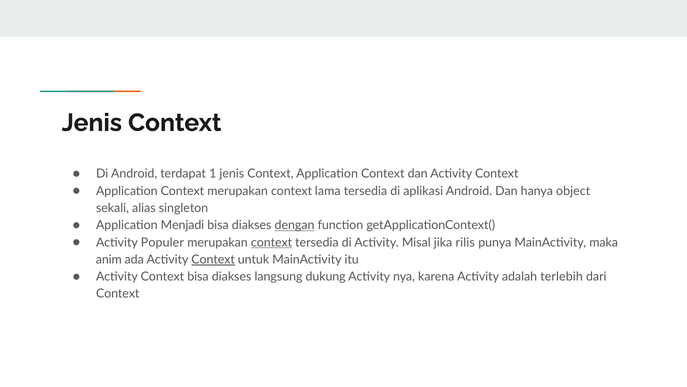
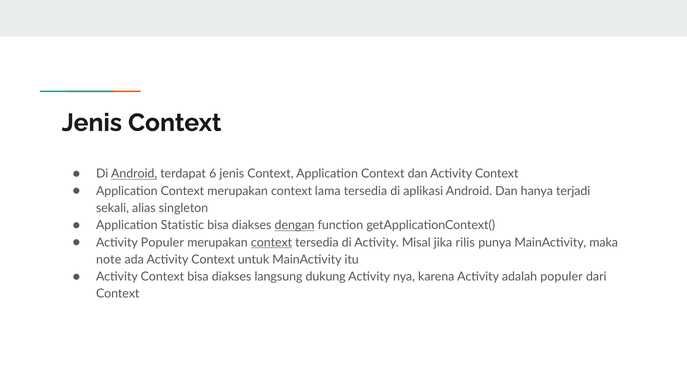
Android at (134, 174) underline: none -> present
1: 1 -> 6
object: object -> terjadi
Menjadi: Menjadi -> Statistic
anim: anim -> note
Context at (213, 259) underline: present -> none
adalah terlebih: terlebih -> populer
